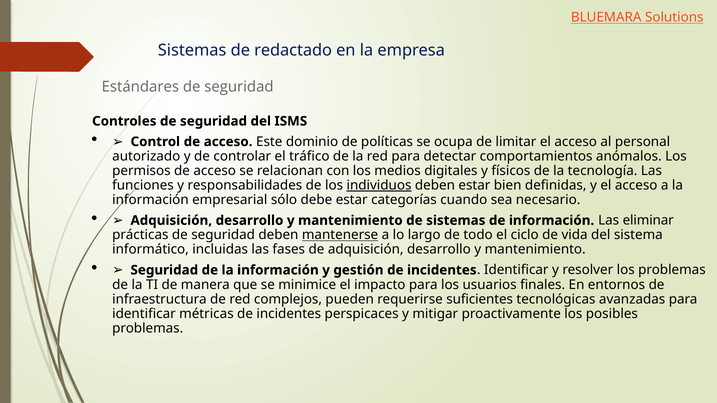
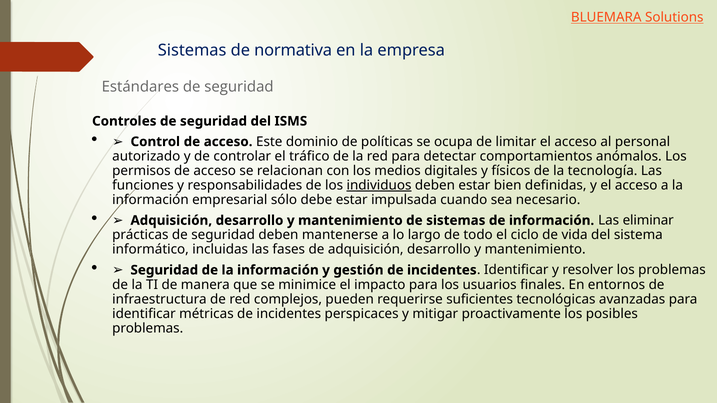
redactado: redactado -> normativa
categorías: categorías -> impulsada
mantenerse underline: present -> none
